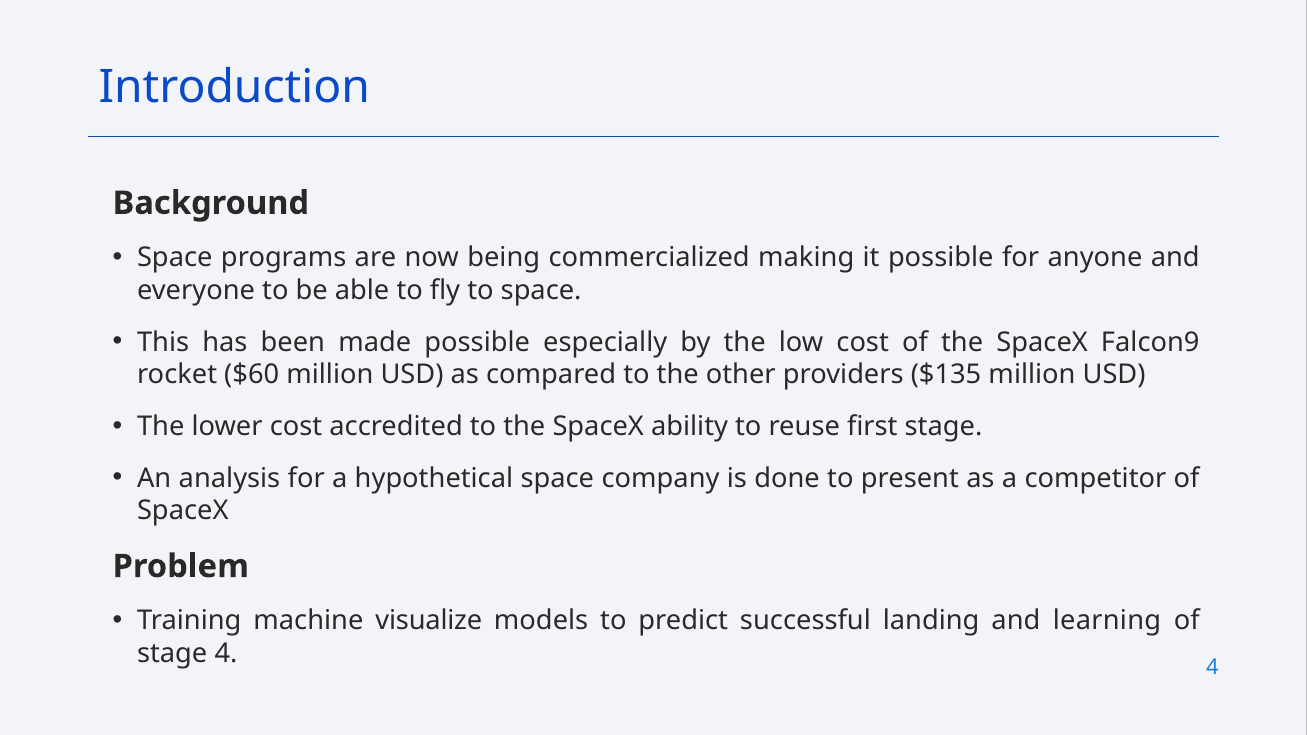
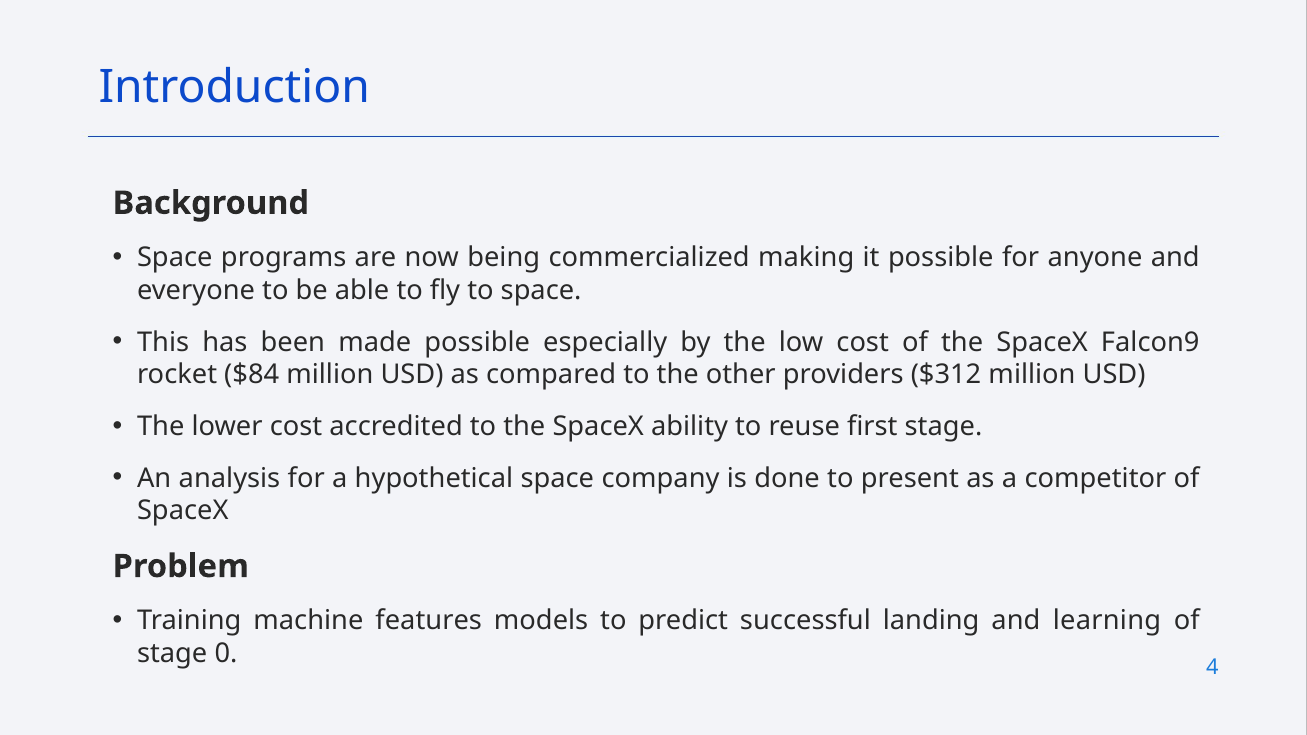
$60: $60 -> $84
$135: $135 -> $312
visualize: visualize -> features
stage 4: 4 -> 0
